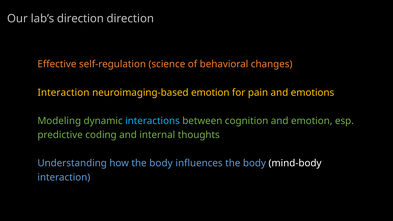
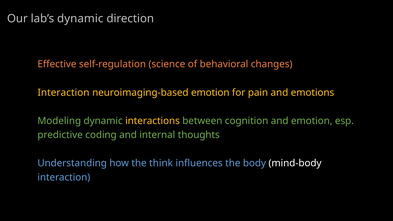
lab’s direction: direction -> dynamic
interactions colour: light blue -> yellow
how the body: body -> think
